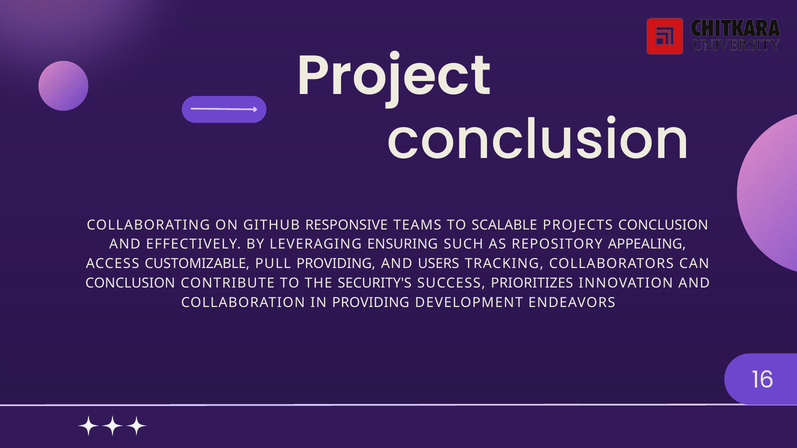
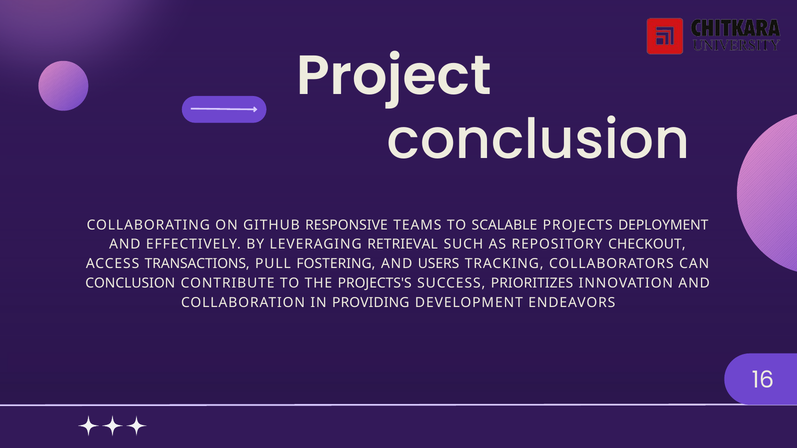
PROJECTS CONCLUSION: CONCLUSION -> DEPLOYMENT
ENSURING: ENSURING -> RETRIEVAL
APPEALING: APPEALING -> CHECKOUT
CUSTOMIZABLE: CUSTOMIZABLE -> TRANSACTIONS
PULL PROVIDING: PROVIDING -> FOSTERING
SECURITY'S: SECURITY'S -> PROJECTS'S
